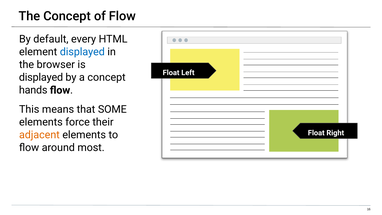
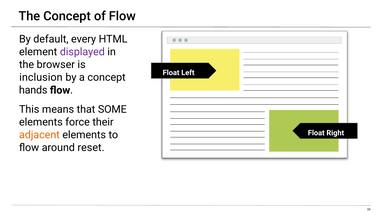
displayed at (82, 52) colour: blue -> purple
displayed at (41, 77): displayed -> inclusion
most: most -> reset
